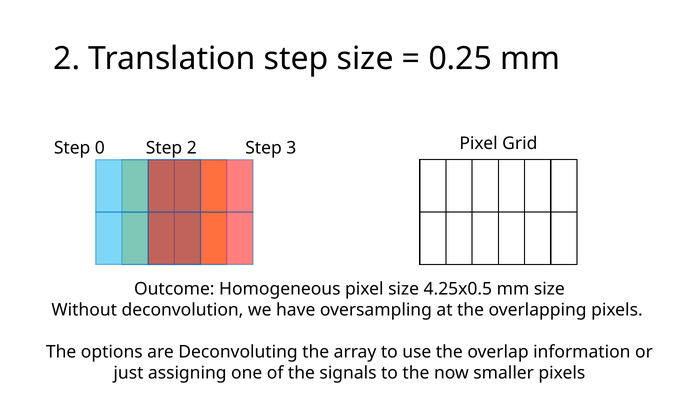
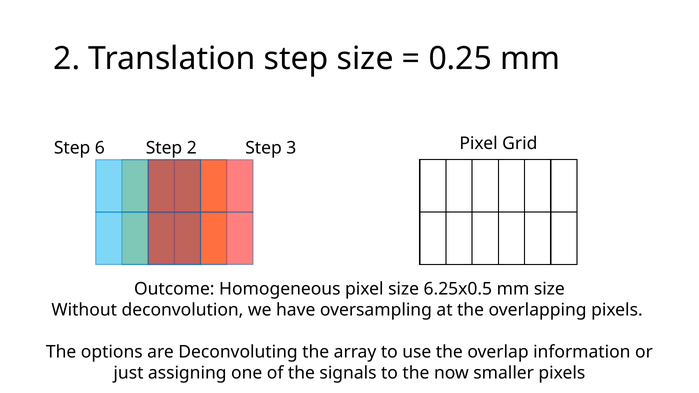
0: 0 -> 6
4.25x0.5: 4.25x0.5 -> 6.25x0.5
